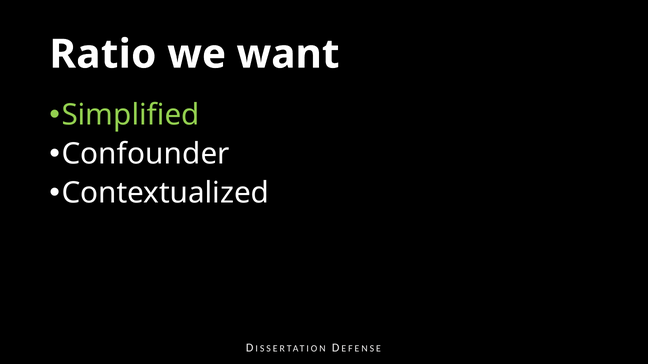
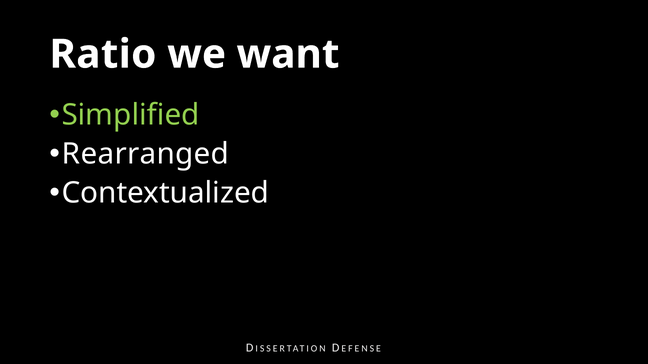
Confounder: Confounder -> Rearranged
